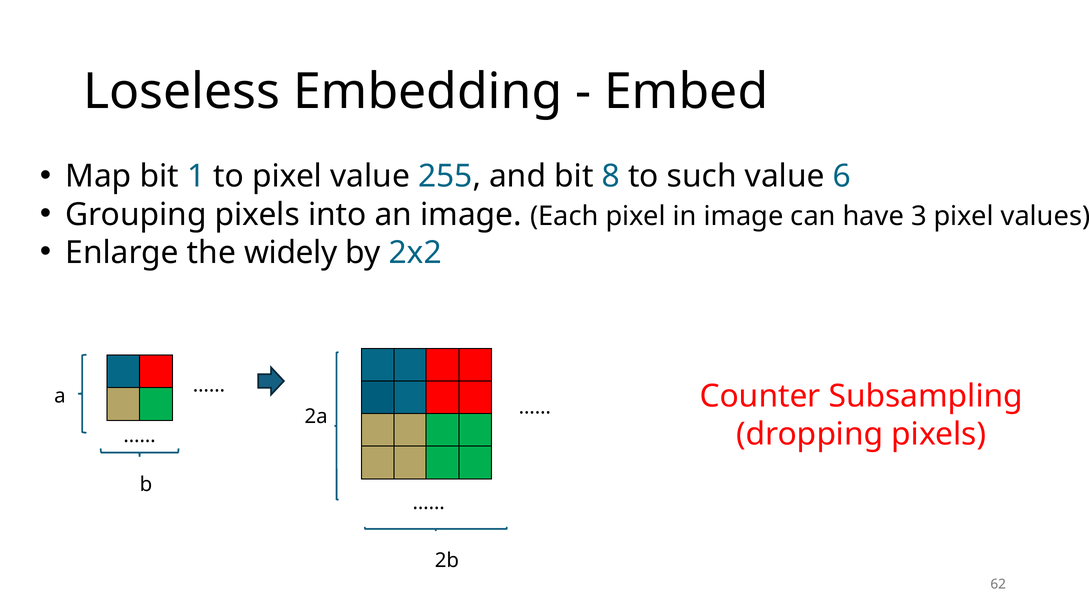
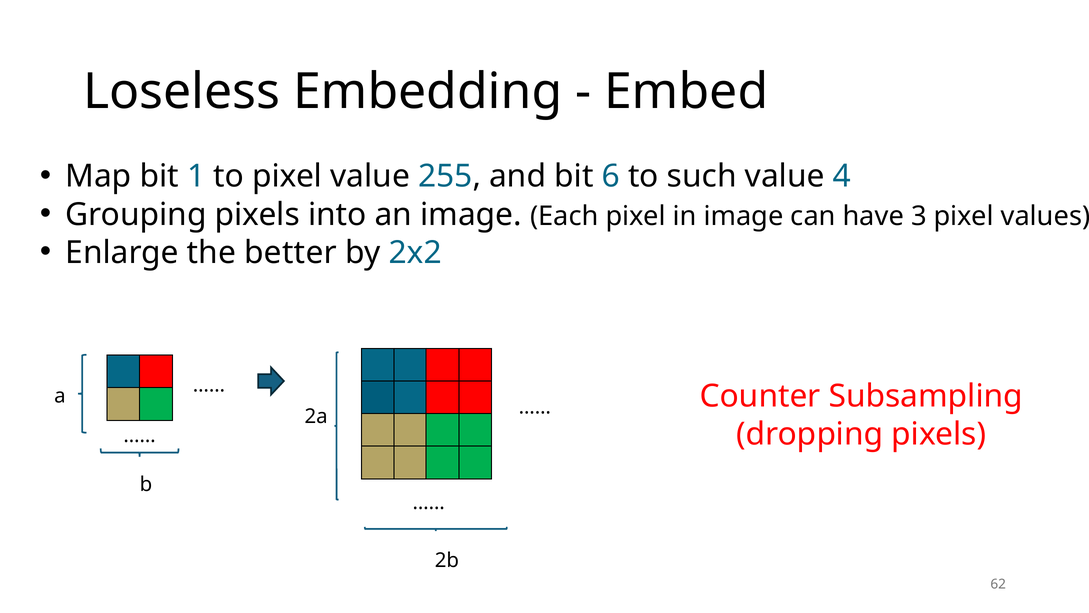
8: 8 -> 6
6: 6 -> 4
widely: widely -> better
